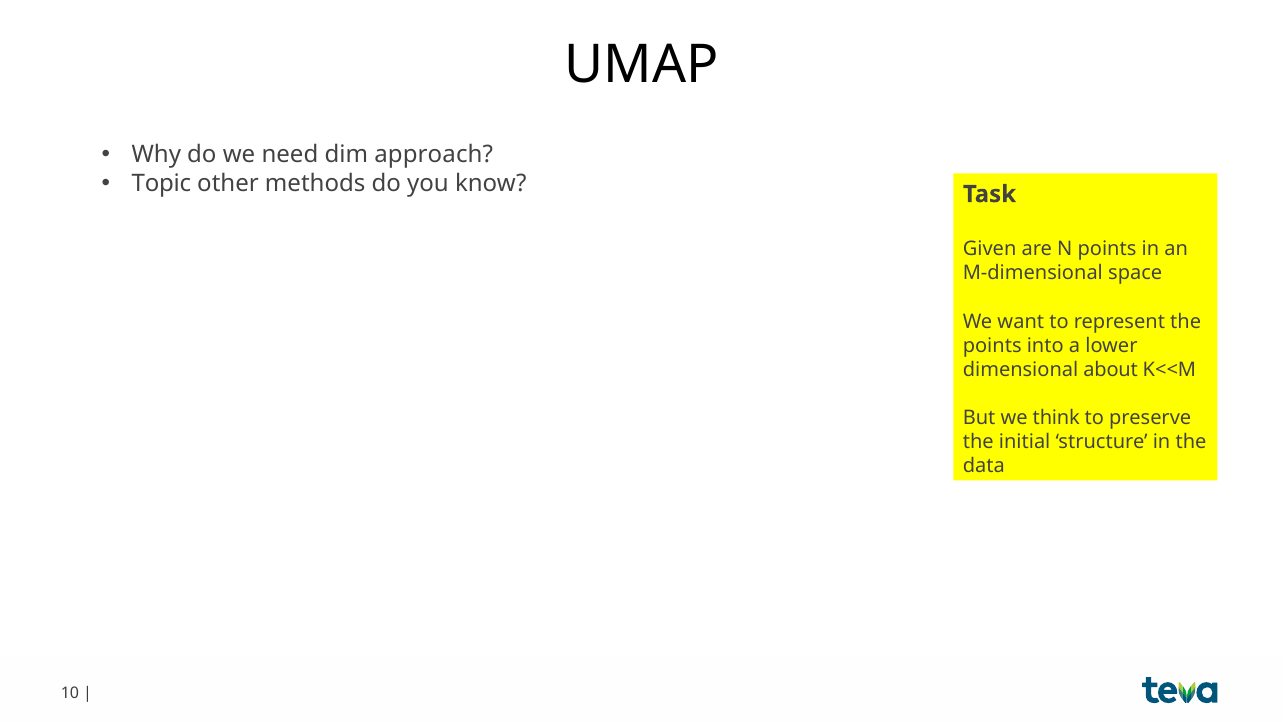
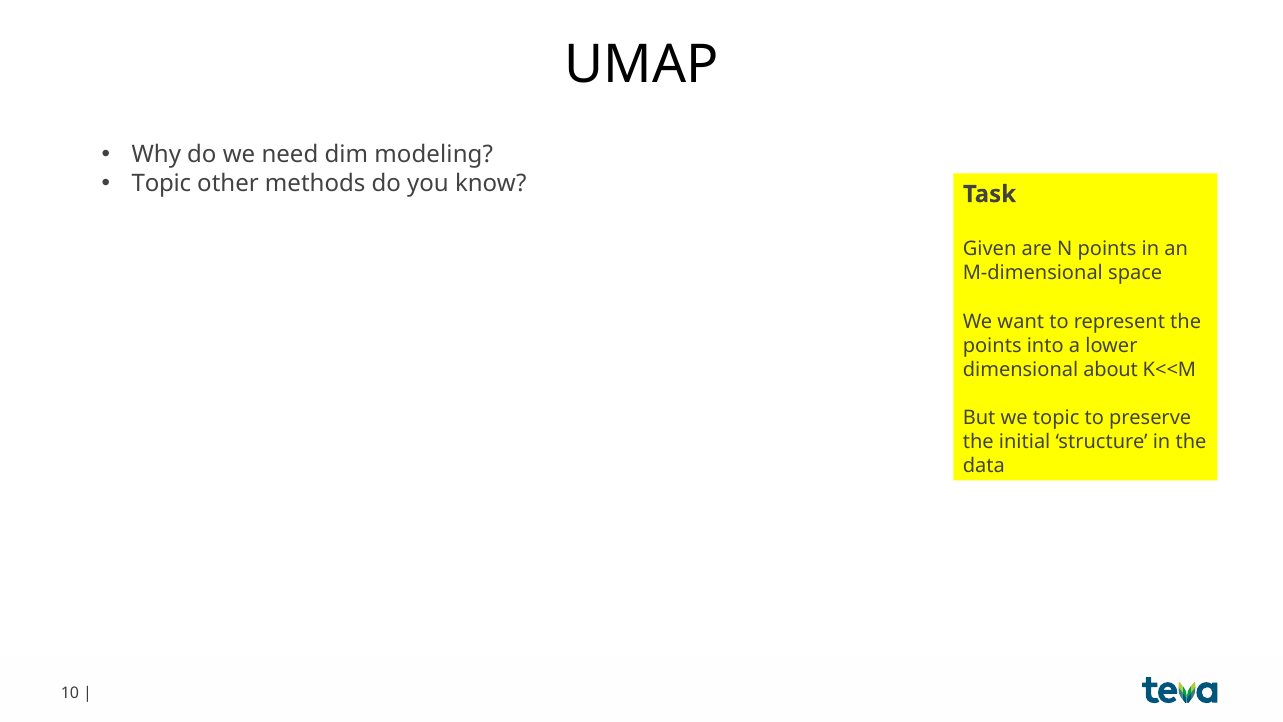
approach: approach -> modeling
we think: think -> topic
